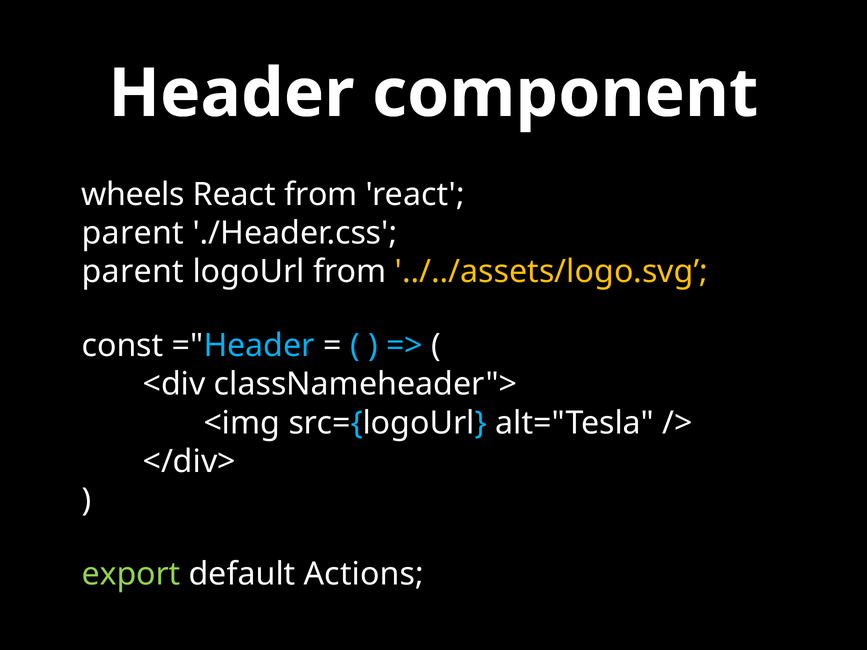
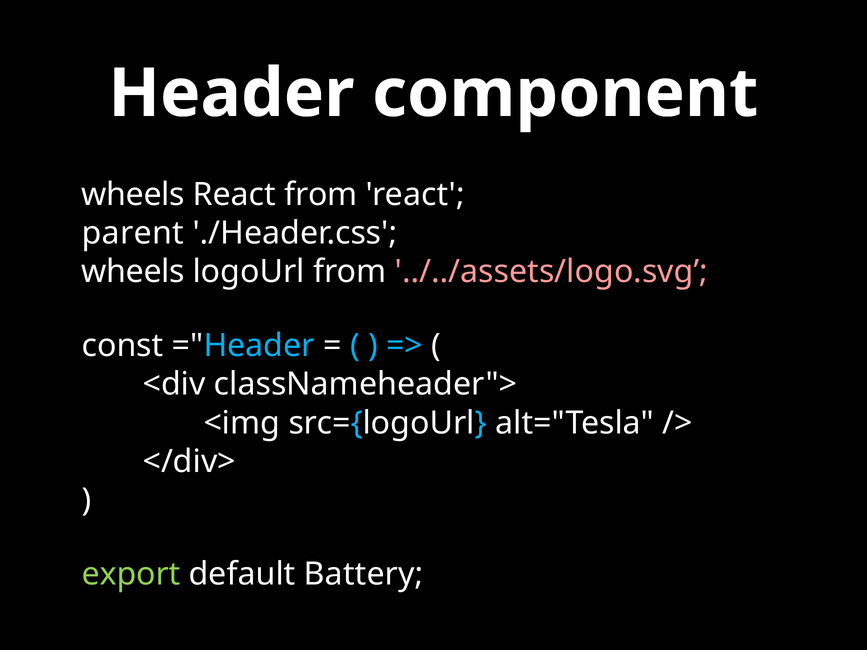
parent at (133, 272): parent -> wheels
../../assets/logo.svg colour: yellow -> pink
Actions: Actions -> Battery
